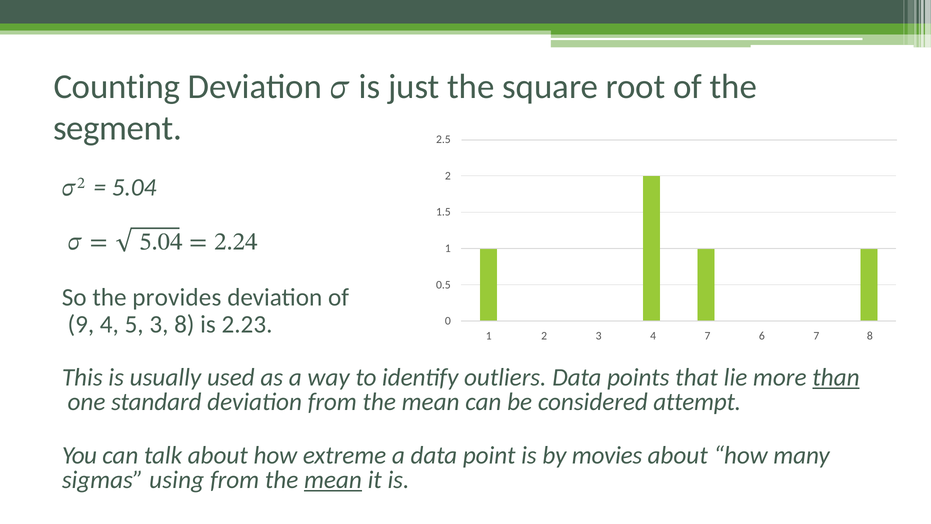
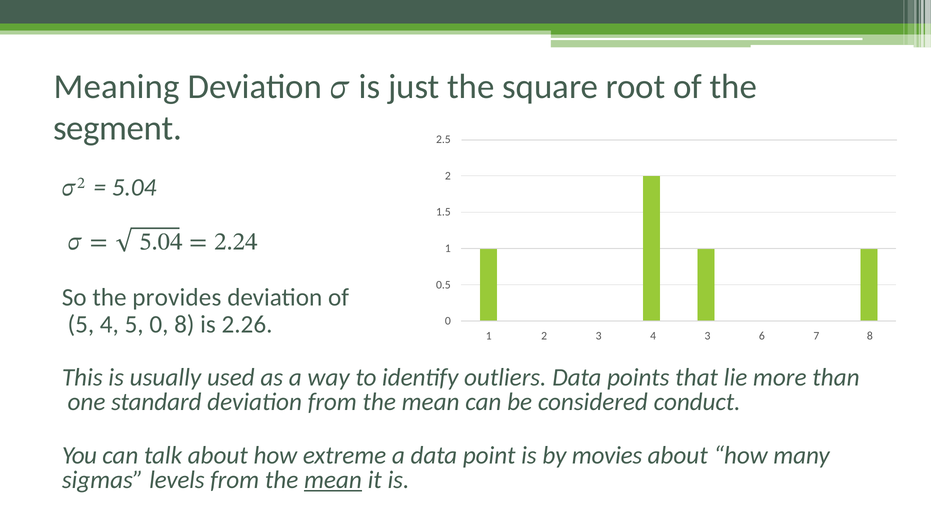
Counting: Counting -> Meaning
9 at (81, 324): 9 -> 5
5 3: 3 -> 0
2.23: 2.23 -> 2.26
4 7: 7 -> 3
than underline: present -> none
attempt: attempt -> conduct
using: using -> levels
